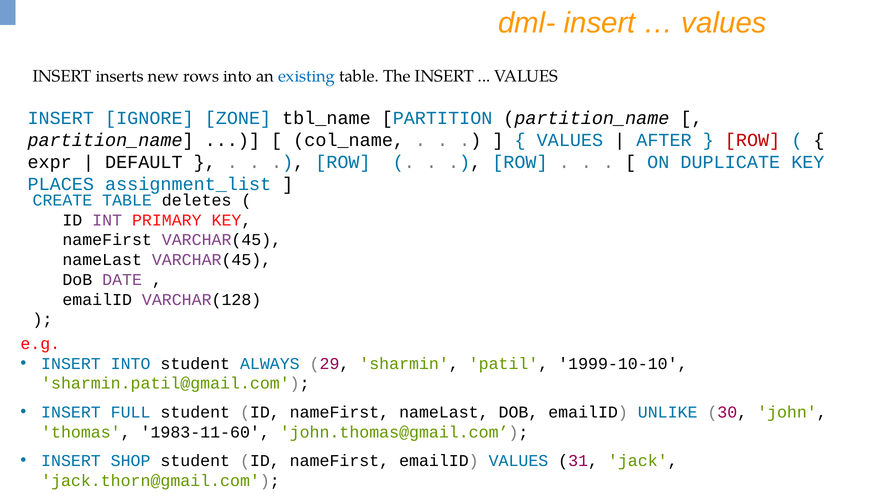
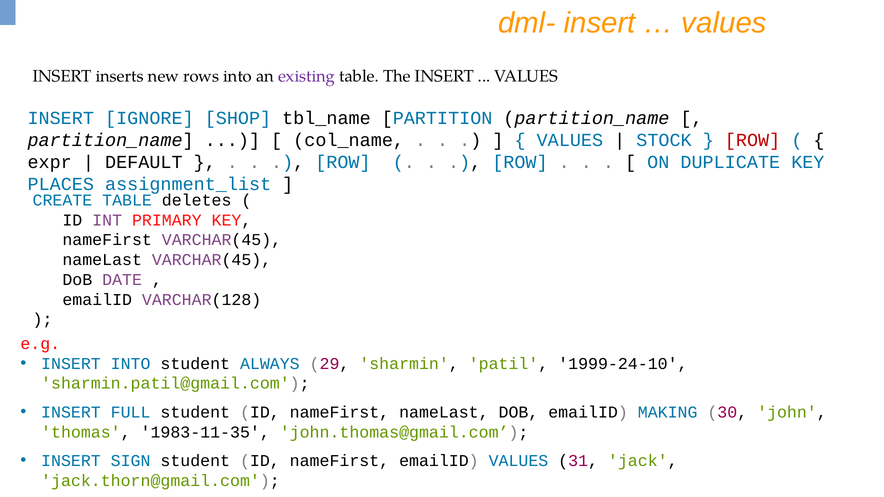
existing colour: blue -> purple
ZONE: ZONE -> SHOP
AFTER: AFTER -> STOCK
1999-10-10: 1999-10-10 -> 1999-24-10
UNLIKE: UNLIKE -> MAKING
1983-11-60: 1983-11-60 -> 1983-11-35
SHOP: SHOP -> SIGN
